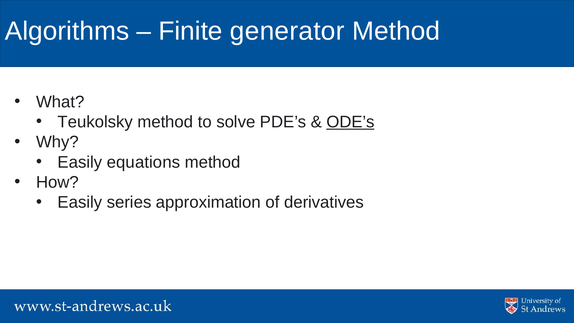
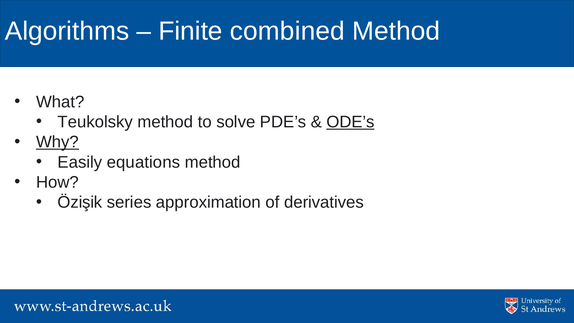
generator: generator -> combined
Why underline: none -> present
Easily at (80, 202): Easily -> Özişik
